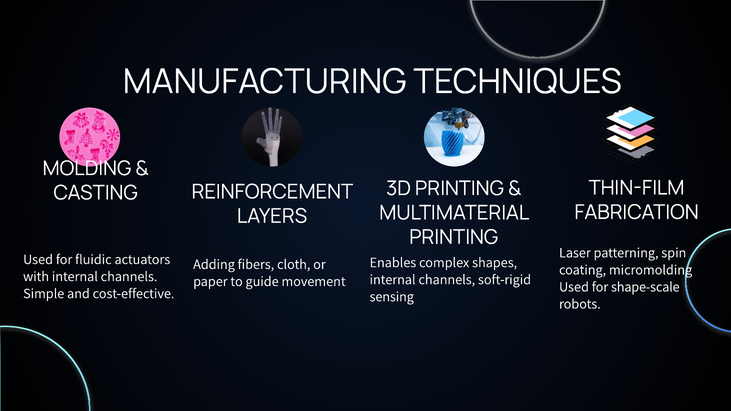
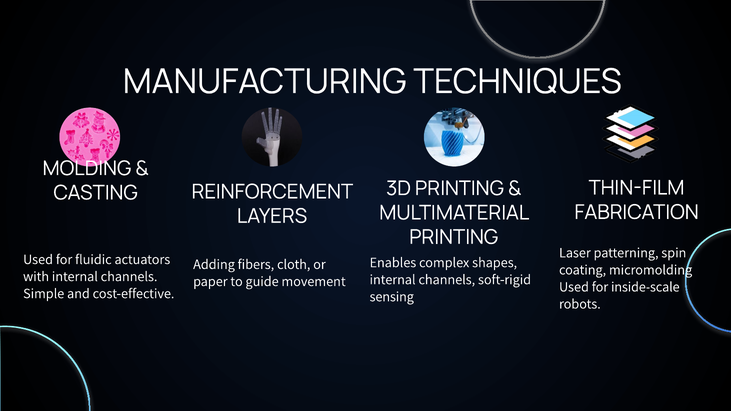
shape-scale: shape-scale -> inside-scale
